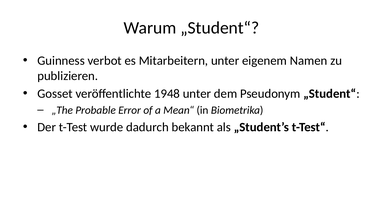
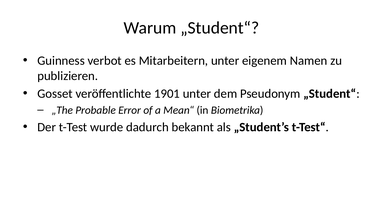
1948: 1948 -> 1901
